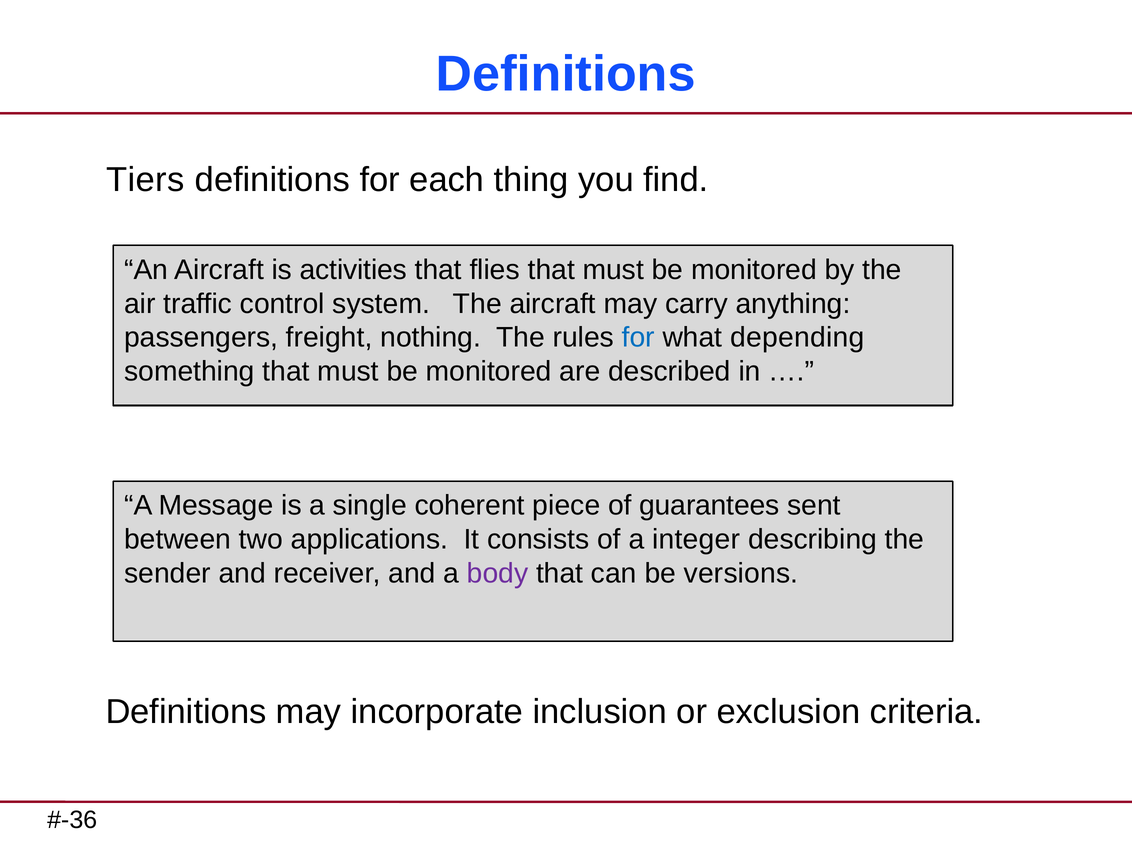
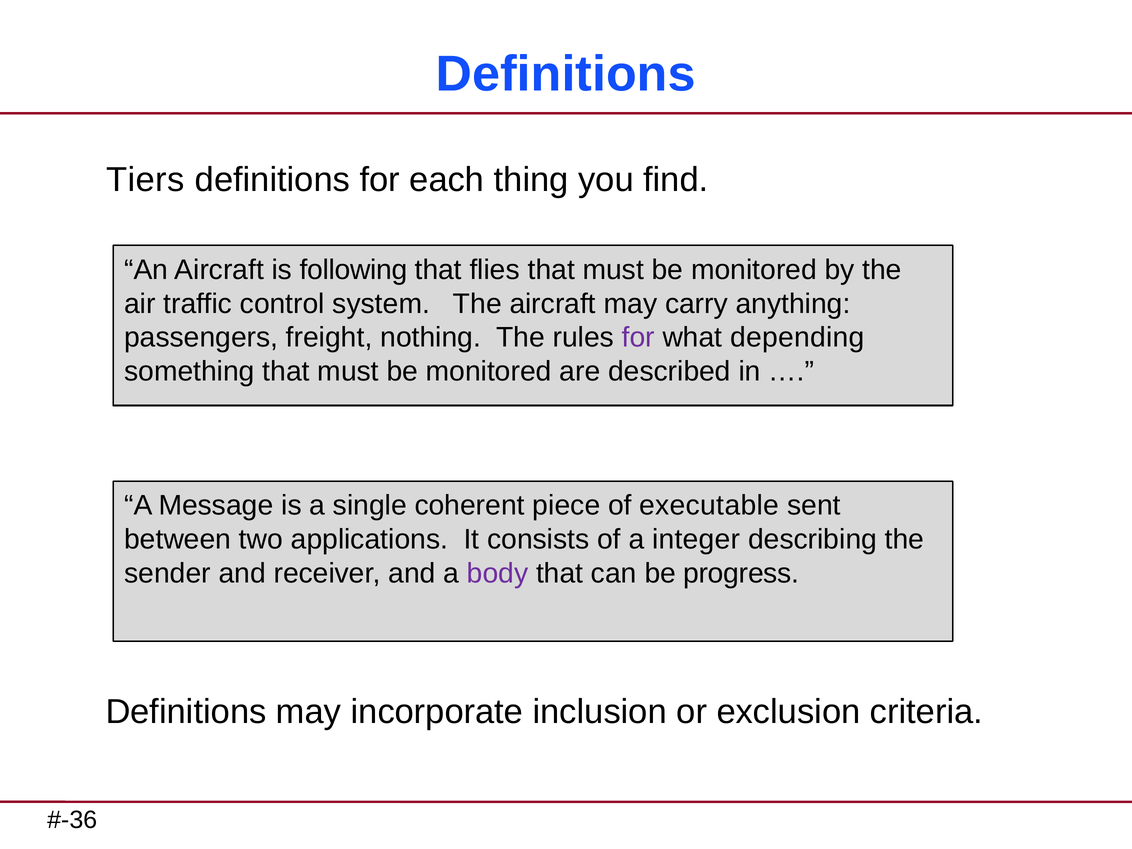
activities: activities -> following
for at (638, 338) colour: blue -> purple
guarantees: guarantees -> executable
versions: versions -> progress
